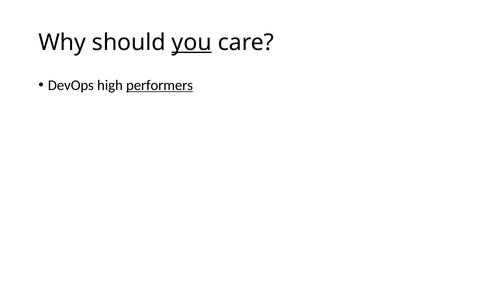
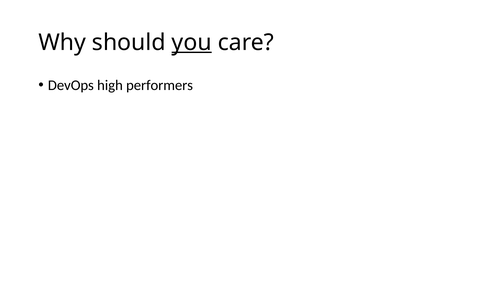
performers underline: present -> none
